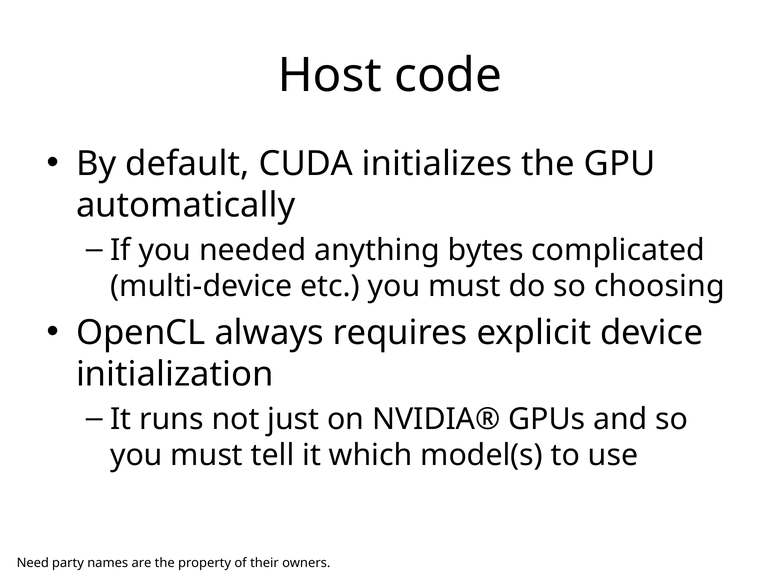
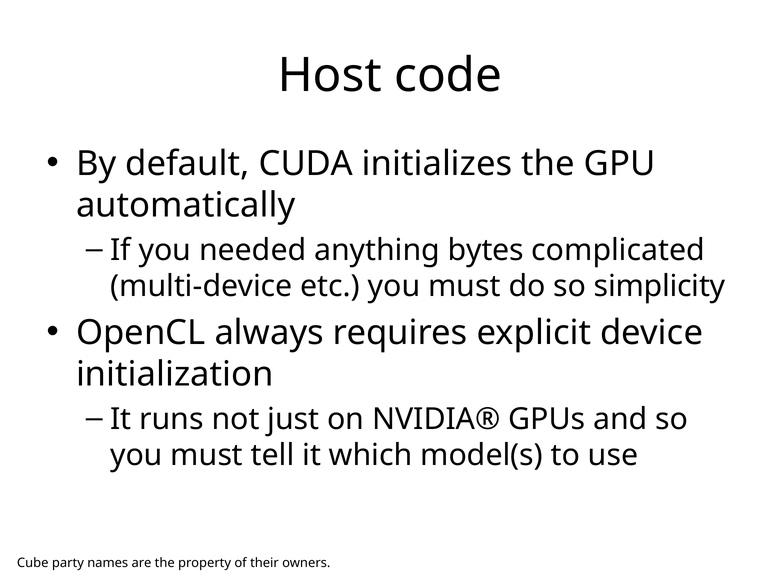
choosing: choosing -> simplicity
Need: Need -> Cube
